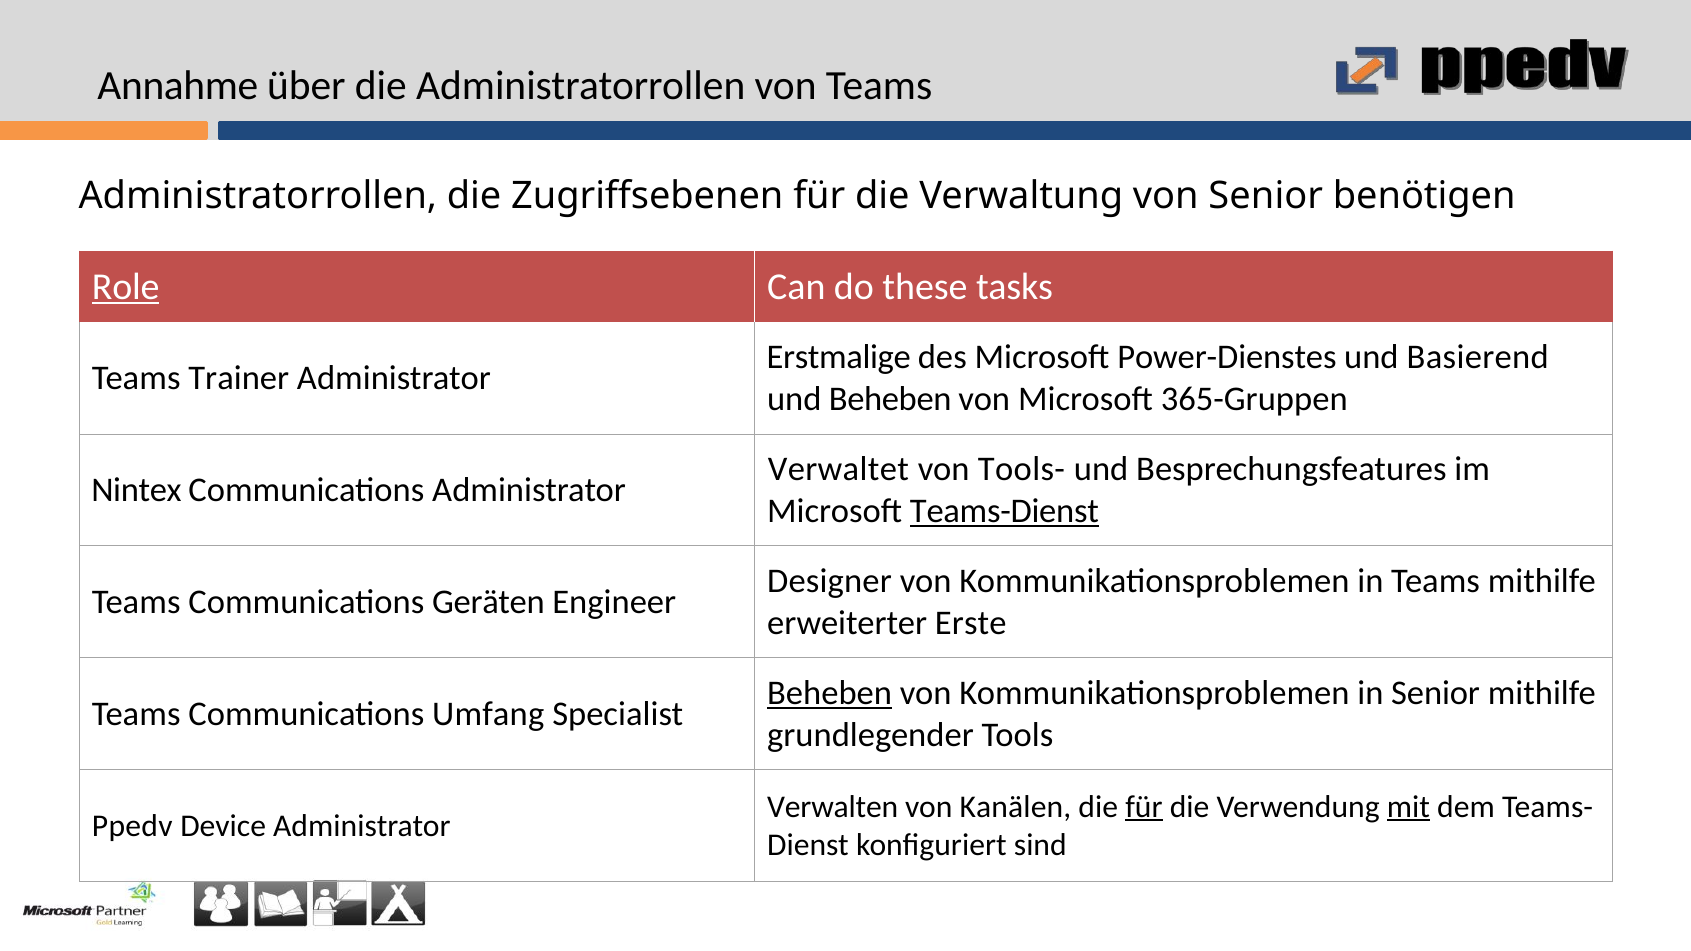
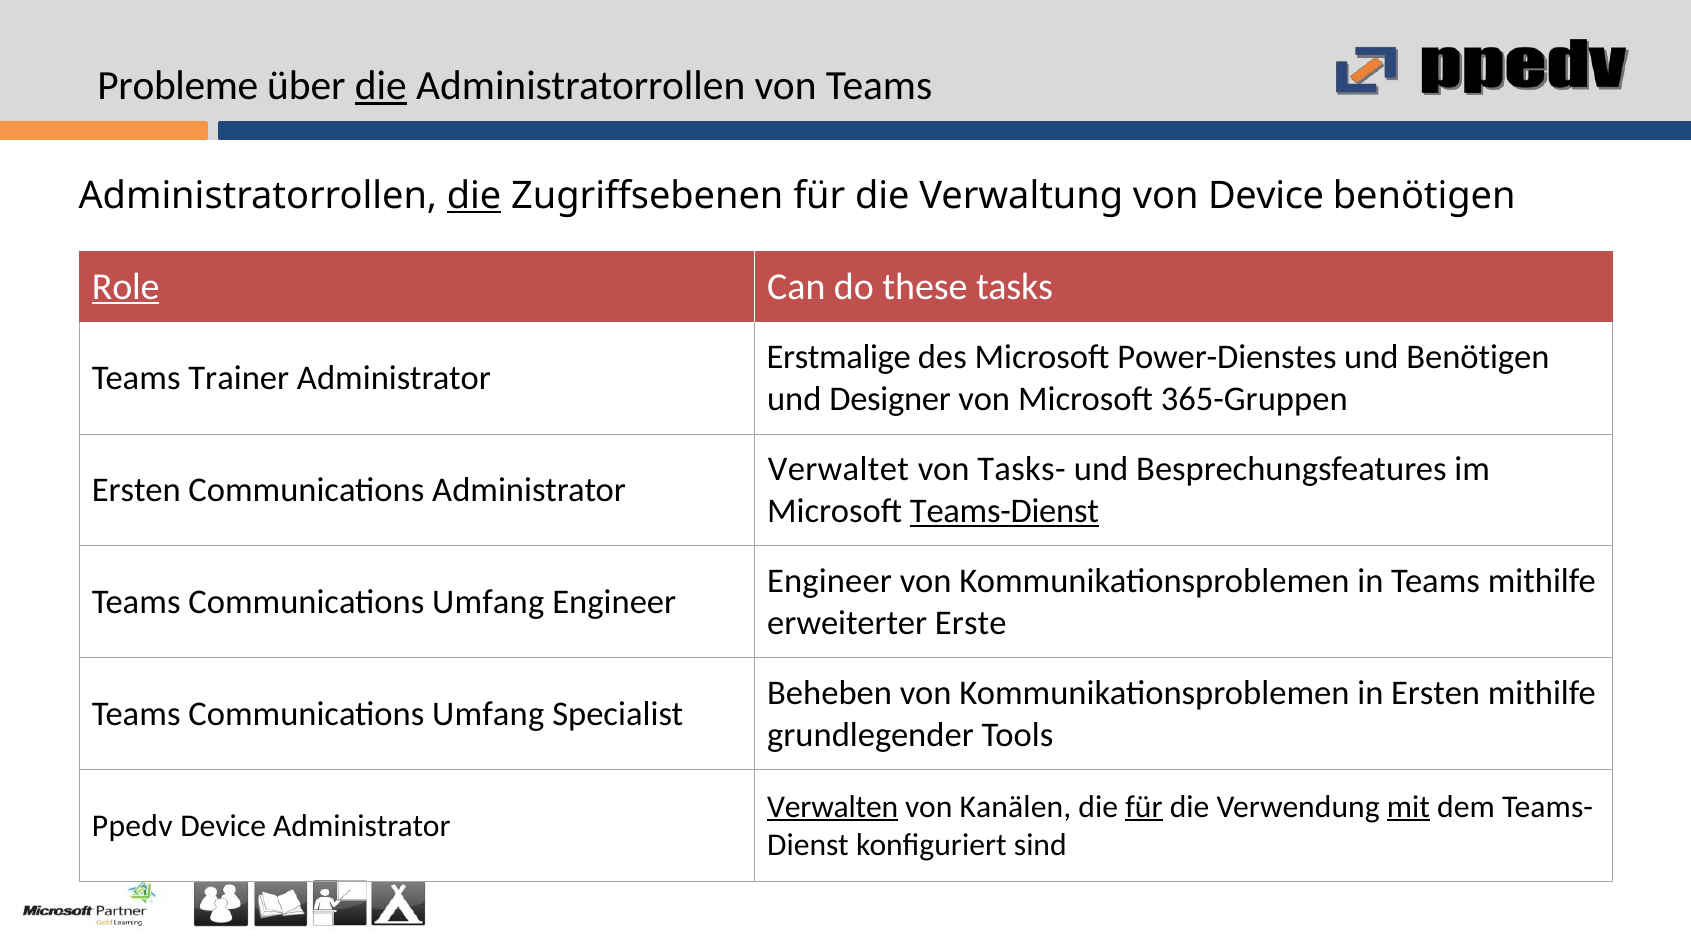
Annahme: Annahme -> Probleme
die at (381, 86) underline: none -> present
die at (474, 196) underline: none -> present
von Senior: Senior -> Device
und Basierend: Basierend -> Benötigen
und Beheben: Beheben -> Designer
Tools-: Tools- -> Tasks-
Nintex at (136, 490): Nintex -> Ersten
Designer at (830, 581): Designer -> Engineer
Geräten at (488, 602): Geräten -> Umfang
Beheben at (830, 693) underline: present -> none
in Senior: Senior -> Ersten
Verwalten underline: none -> present
